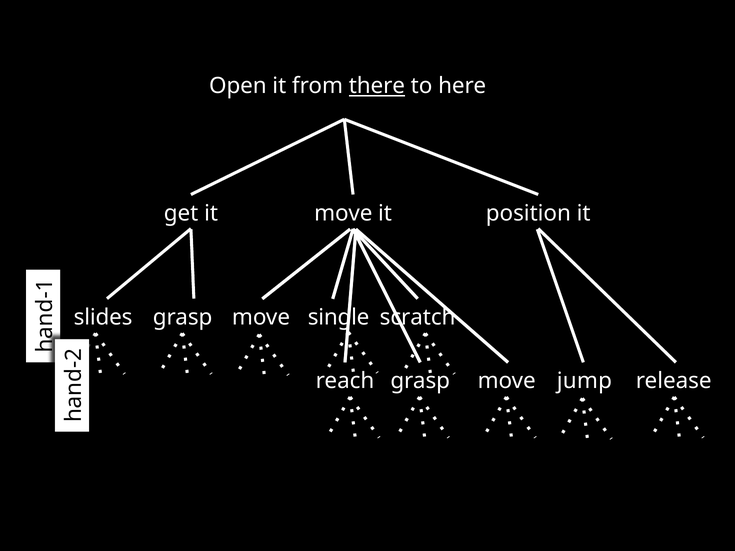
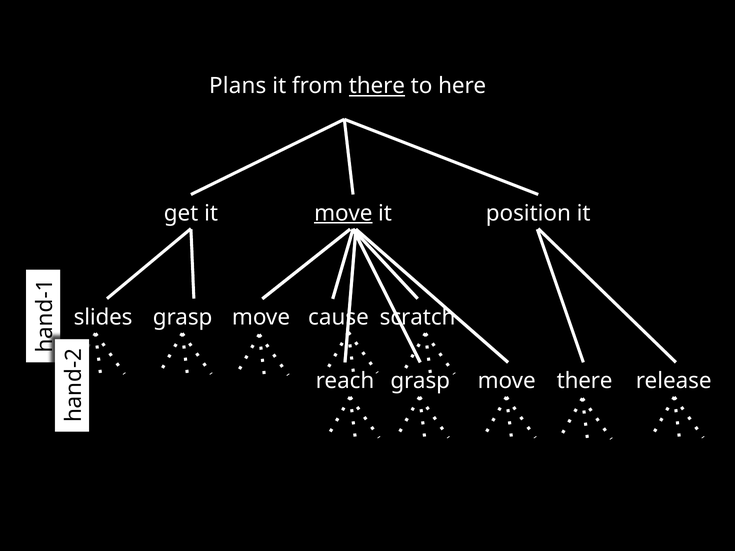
Open: Open -> Plans
move at (343, 213) underline: none -> present
single: single -> cause
jump at (584, 381): jump -> there
